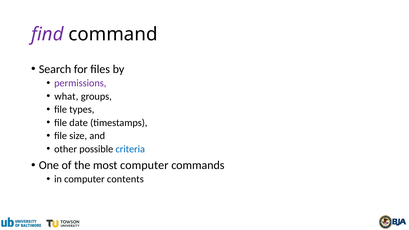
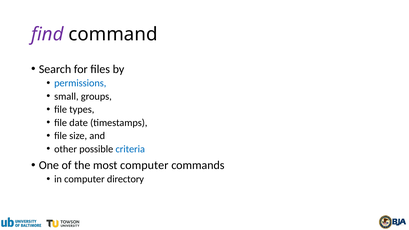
permissions colour: purple -> blue
what: what -> small
contents: contents -> directory
